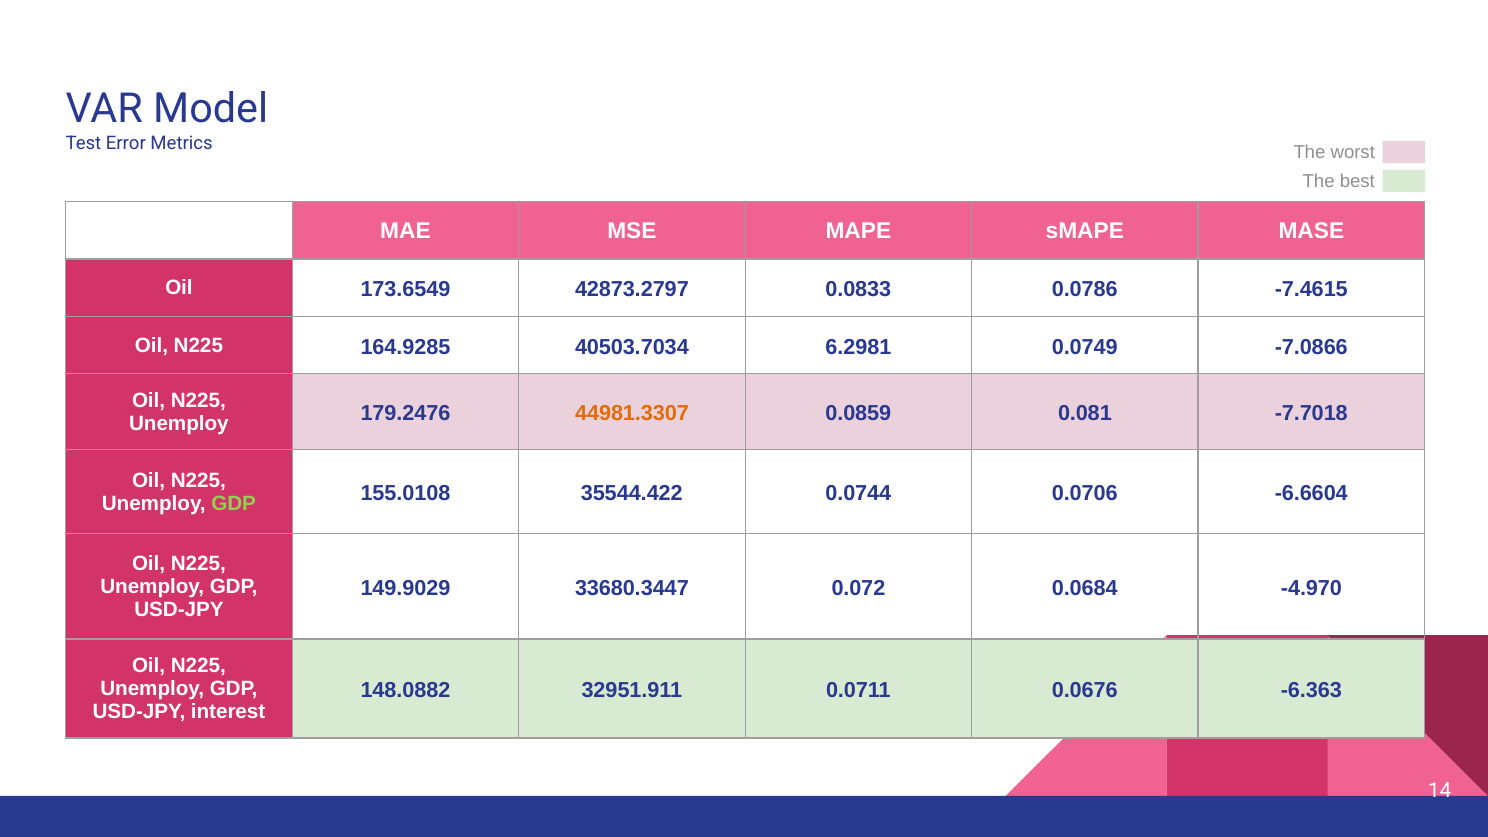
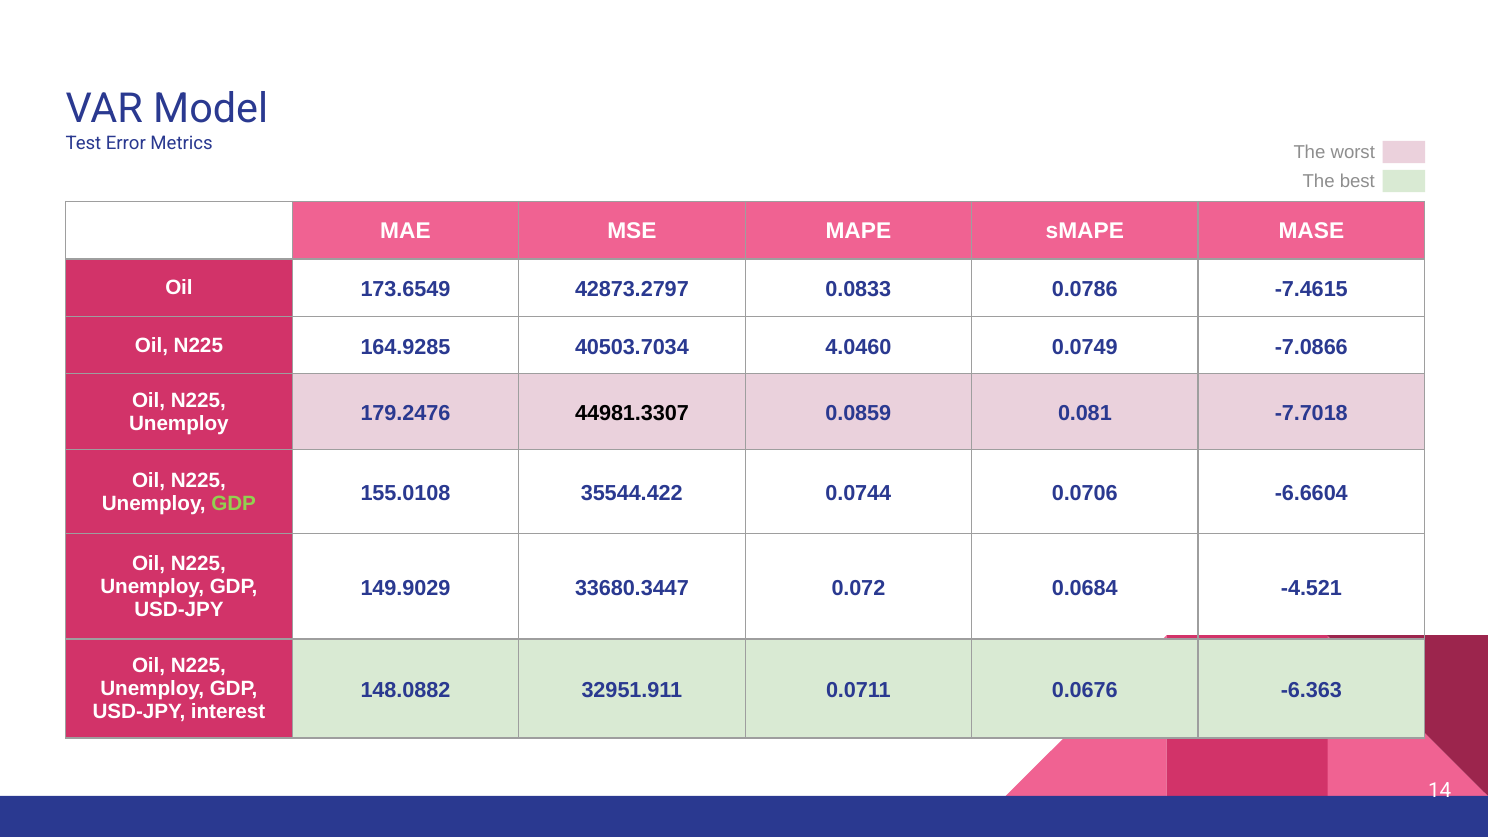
6.2981: 6.2981 -> 4.0460
44981.3307 colour: orange -> black
-4.970: -4.970 -> -4.521
